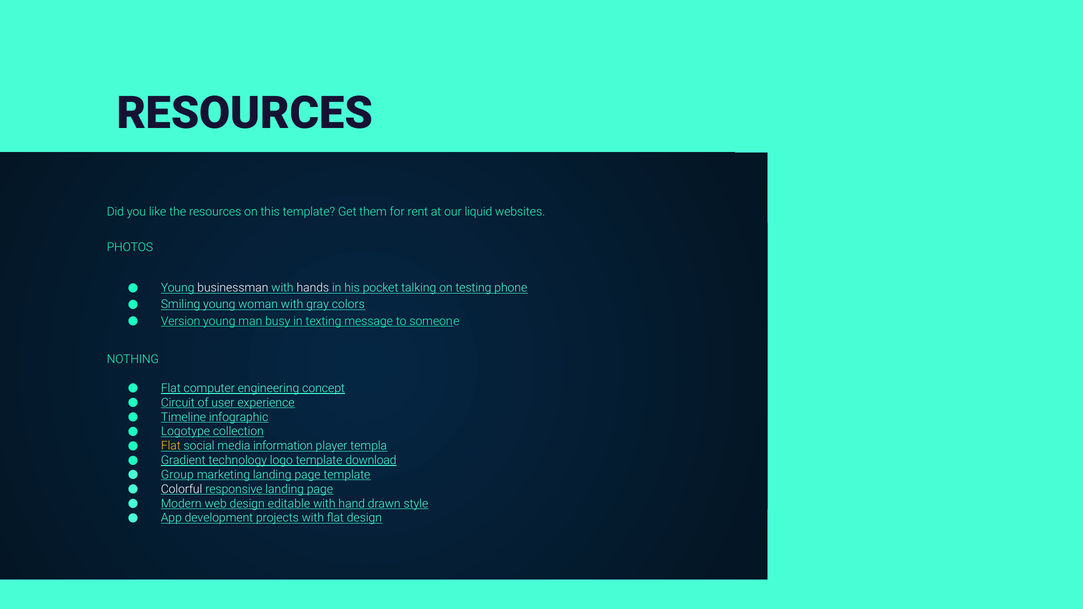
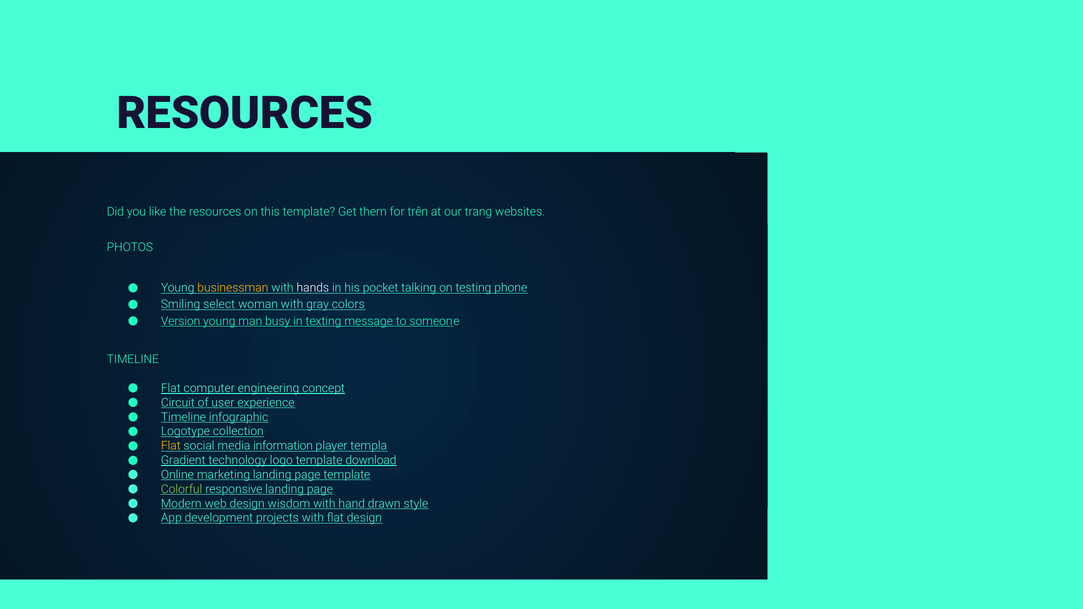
rent: rent -> trên
liquid: liquid -> trang
businessman colour: white -> yellow
Smiling young: young -> select
NOTHING at (133, 360): NOTHING -> TIMELINE
Group: Group -> Online
Colorful colour: white -> light green
editable: editable -> wisdom
